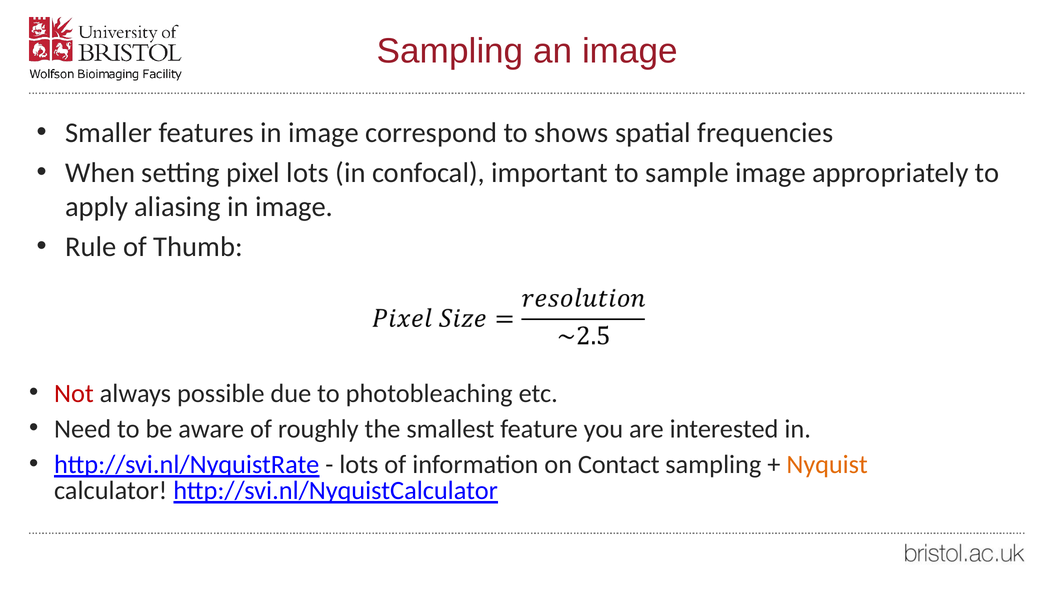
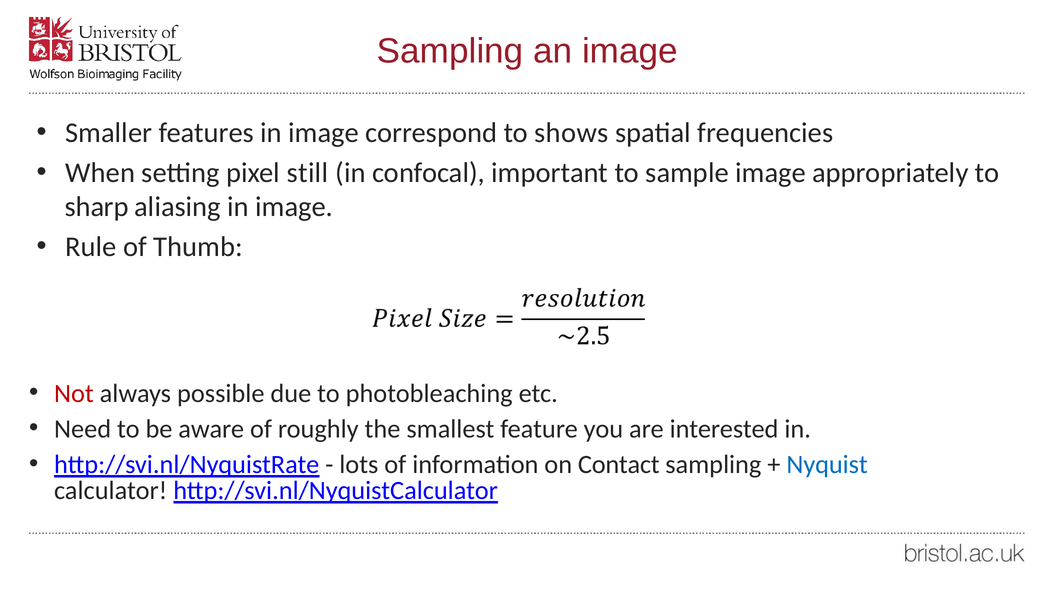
pixel lots: lots -> still
apply: apply -> sharp
Nyquist colour: orange -> blue
